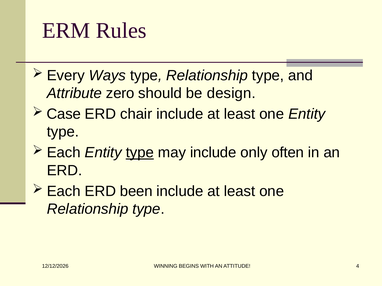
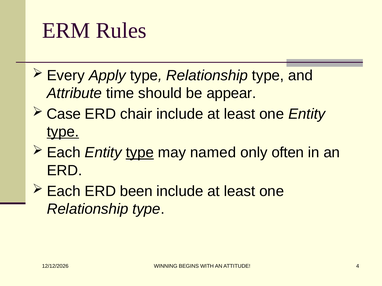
Ways: Ways -> Apply
zero: zero -> time
design: design -> appear
type at (63, 132) underline: none -> present
may include: include -> named
